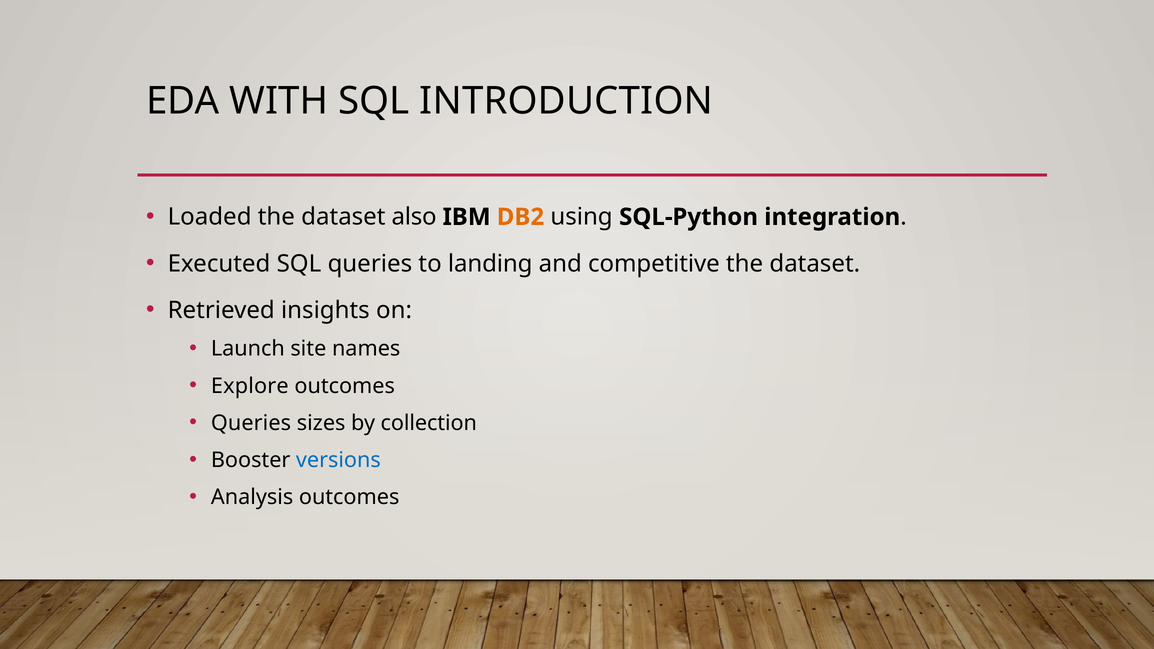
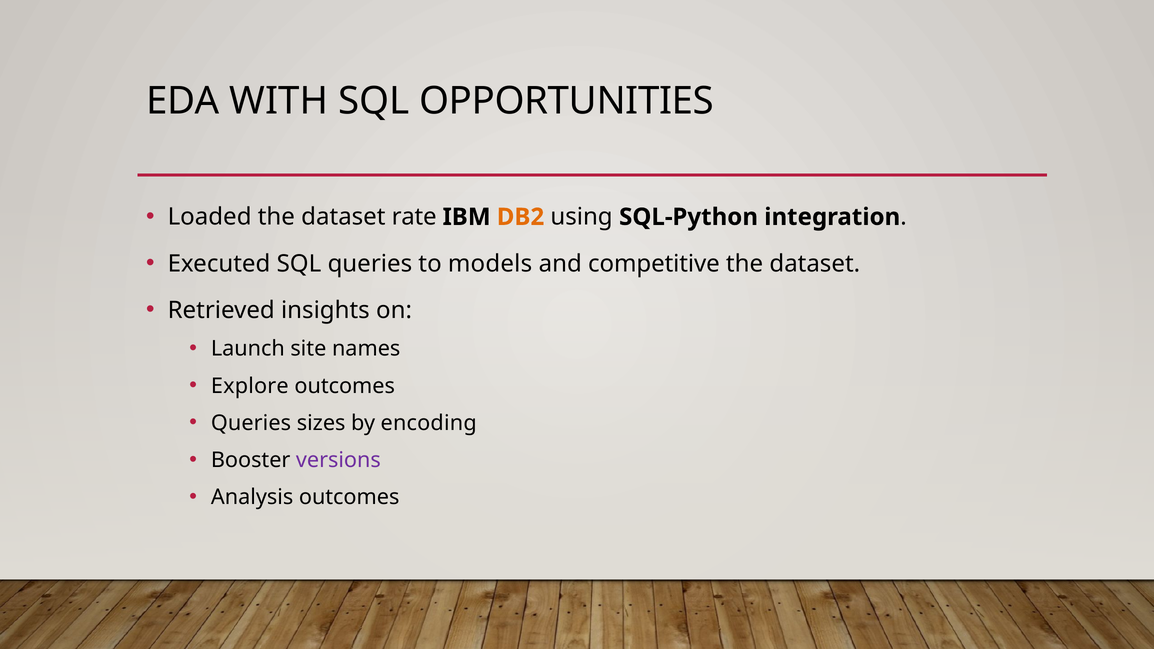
INTRODUCTION: INTRODUCTION -> OPPORTUNITIES
also: also -> rate
landing: landing -> models
collection: collection -> encoding
versions colour: blue -> purple
